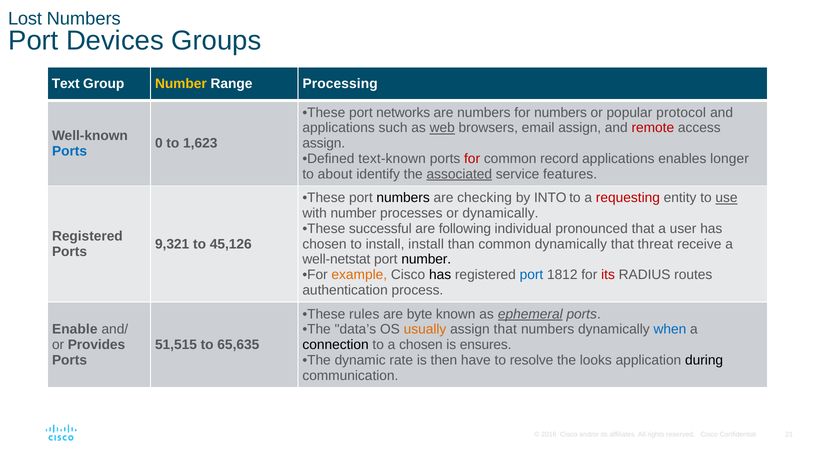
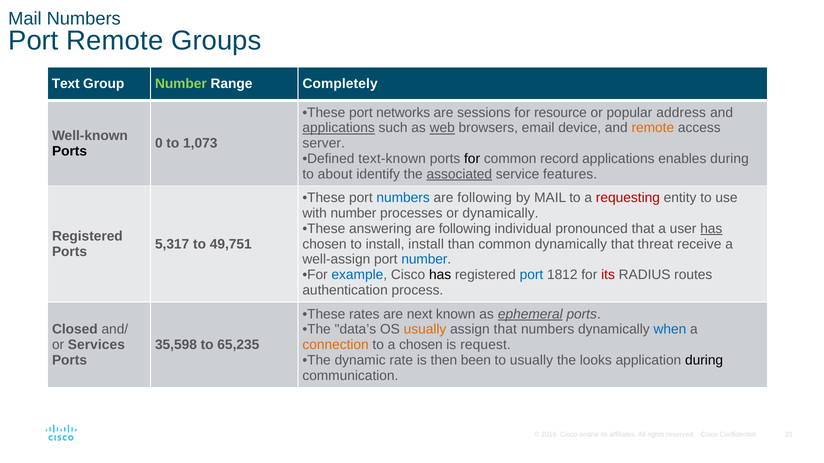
Lost at (25, 19): Lost -> Mail
Port Devices: Devices -> Remote
Number at (181, 84) colour: yellow -> light green
Processing: Processing -> Completely
are numbers: numbers -> sessions
for numbers: numbers -> resource
protocol: protocol -> address
applications at (339, 128) underline: none -> present
email assign: assign -> device
remote at (653, 128) colour: red -> orange
1,623: 1,623 -> 1,073
assign at (324, 143): assign -> server
Ports at (70, 151) colour: blue -> black
for at (472, 159) colour: red -> black
enables longer: longer -> during
numbers at (403, 198) colour: black -> blue
checking at (485, 198): checking -> following
by INTO: INTO -> MAIL
use underline: present -> none
successful: successful -> answering
has at (711, 229) underline: none -> present
9,321: 9,321 -> 5,317
45,126: 45,126 -> 49,751
well-netstat: well-netstat -> well-assign
number at (426, 260) colour: black -> blue
example colour: orange -> blue
rules: rules -> rates
byte: byte -> next
Enable: Enable -> Closed
Provides: Provides -> Services
51,515: 51,515 -> 35,598
65,635: 65,635 -> 65,235
connection colour: black -> orange
ensures: ensures -> request
have: have -> been
to resolve: resolve -> usually
